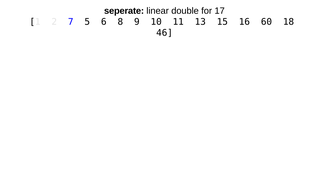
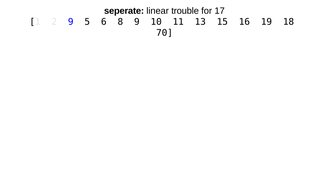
double: double -> trouble
2 7: 7 -> 9
60: 60 -> 19
46: 46 -> 70
